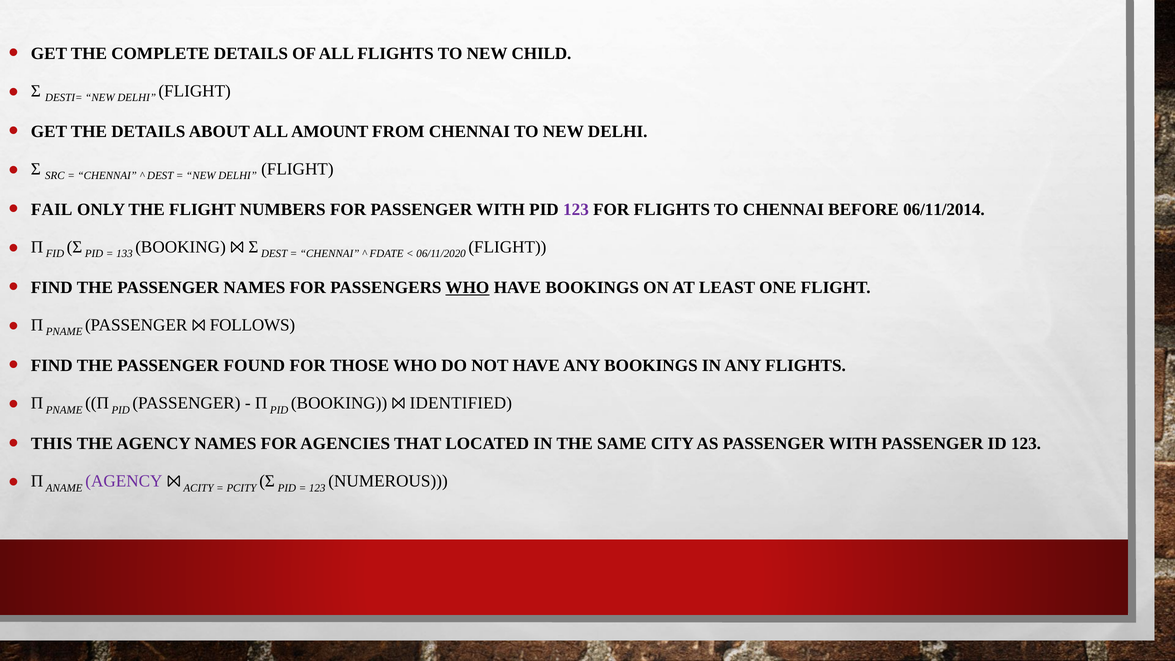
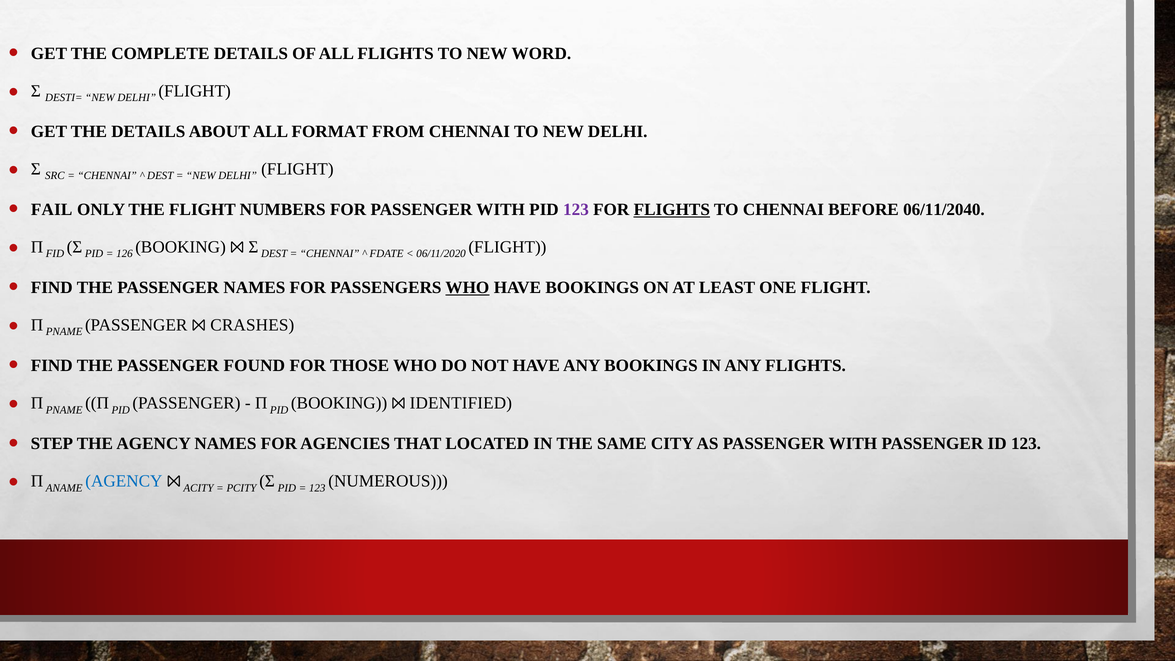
CHILD: CHILD -> WORD
AMOUNT: AMOUNT -> FORMAT
FLIGHTS at (672, 209) underline: none -> present
06/11/2014: 06/11/2014 -> 06/11/2040
133: 133 -> 126
FOLLOWS: FOLLOWS -> CRASHES
THIS: THIS -> STEP
AGENCY at (124, 481) colour: purple -> blue
